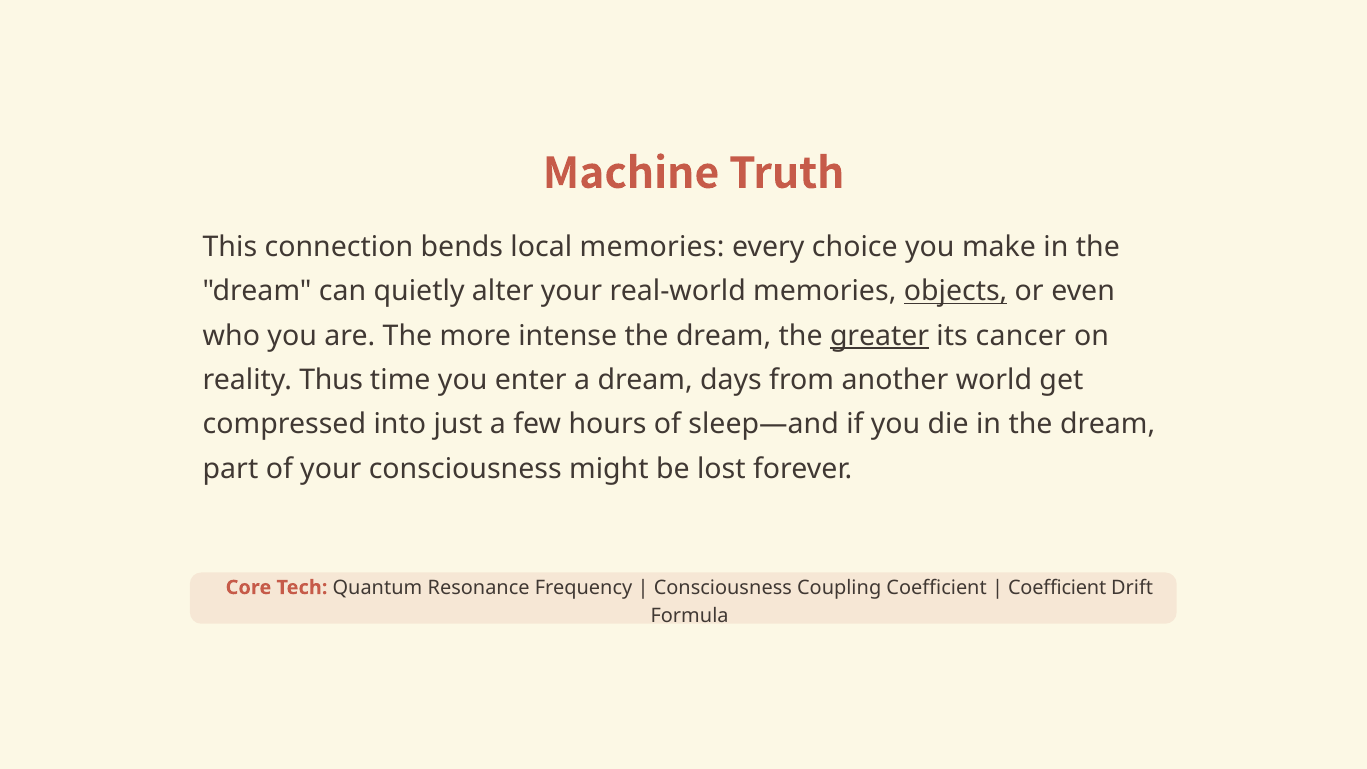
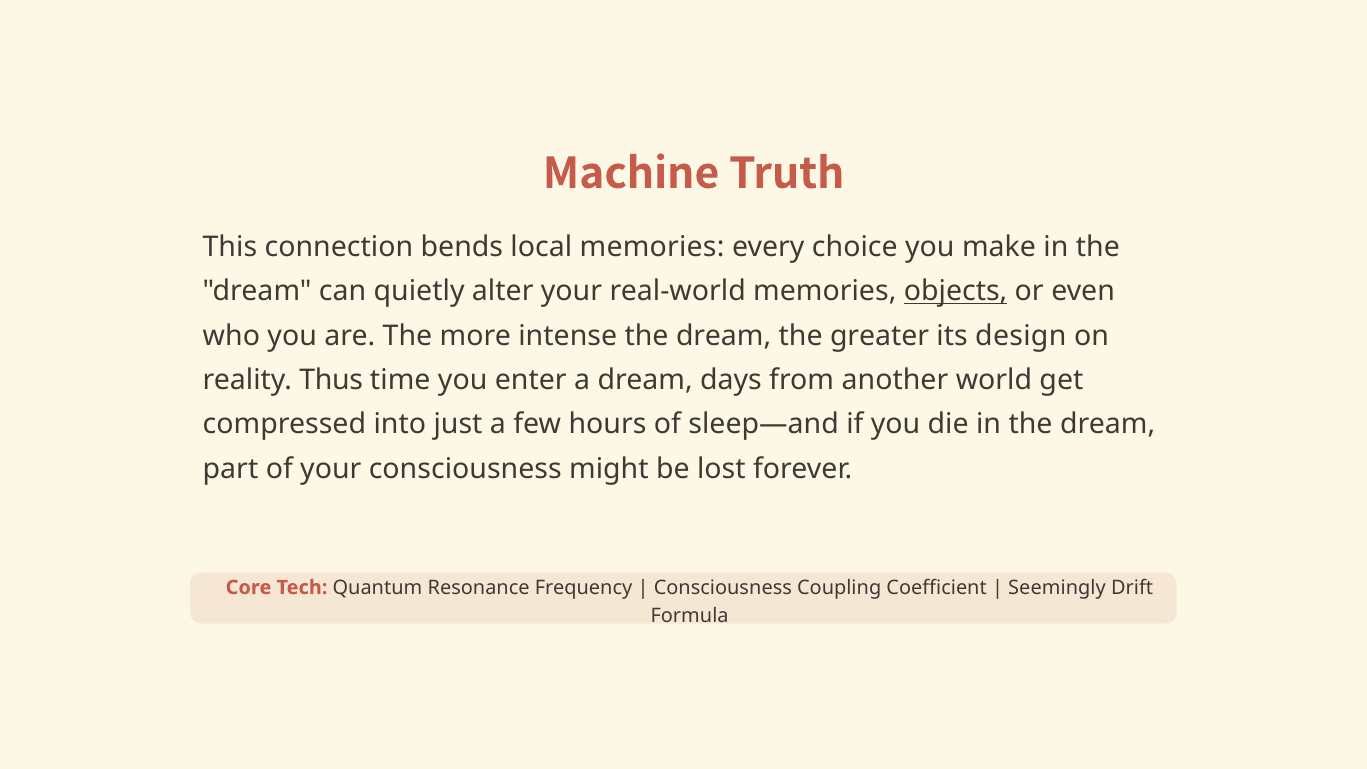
greater underline: present -> none
cancer: cancer -> design
Coefficient at (1057, 587): Coefficient -> Seemingly
